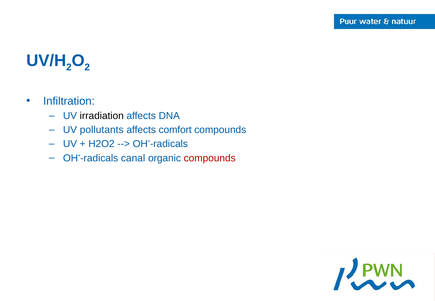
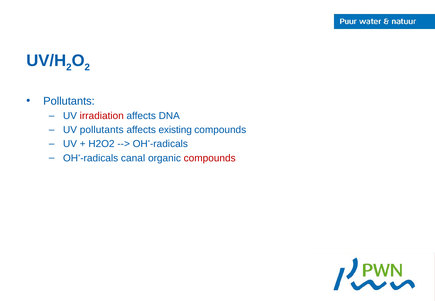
Infiltration at (69, 101): Infiltration -> Pollutants
irradiation colour: black -> red
comfort: comfort -> existing
